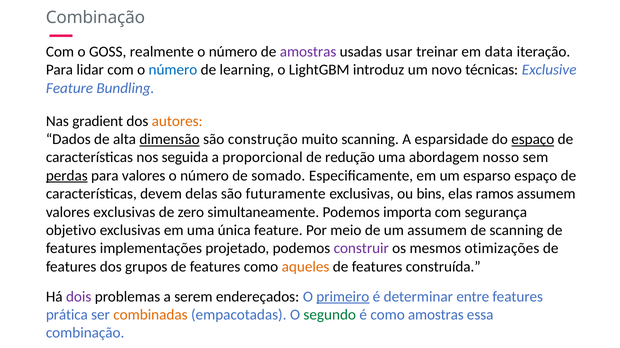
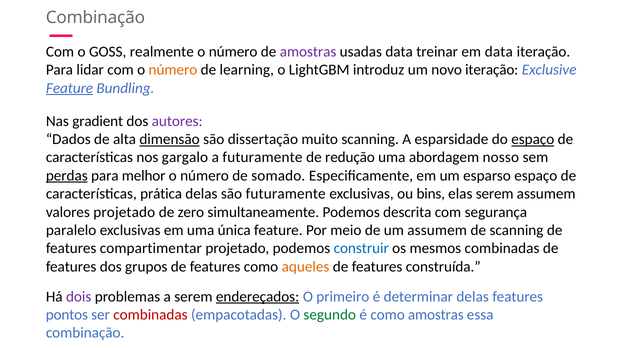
usadas usar: usar -> data
número at (173, 70) colour: blue -> orange
novo técnicas: técnicas -> iteração
Feature at (70, 88) underline: none -> present
autores colour: orange -> purple
construção: construção -> dissertação
seguida: seguida -> gargalo
a proporcional: proporcional -> futuramente
para valores: valores -> melhor
devem: devem -> prática
elas ramos: ramos -> serem
valores exclusivas: exclusivas -> projetado
importa: importa -> descrita
objetivo: objetivo -> paralelo
implementações: implementações -> compartimentar
construir colour: purple -> blue
mesmos otimizações: otimizações -> combinadas
endereçados underline: none -> present
primeiro underline: present -> none
determinar entre: entre -> delas
prática: prática -> pontos
combinadas at (150, 315) colour: orange -> red
